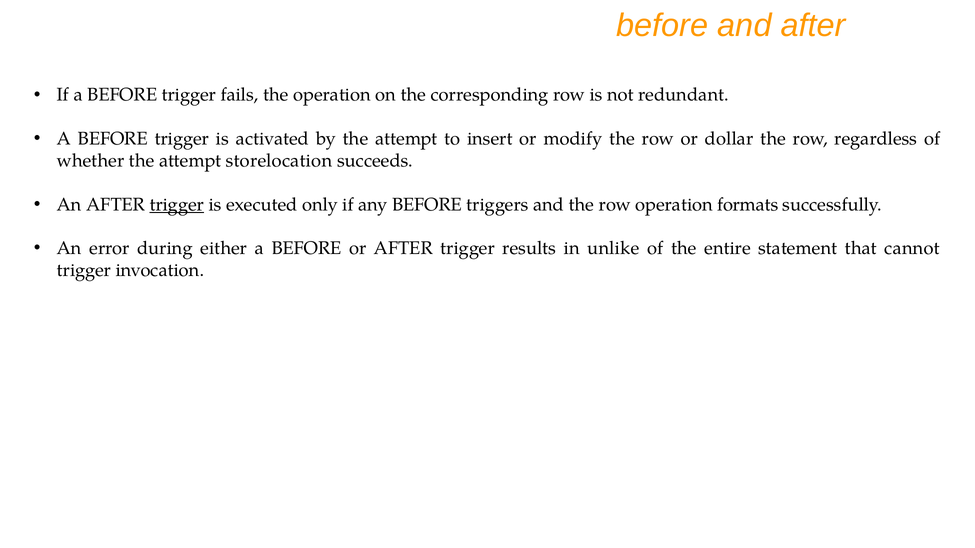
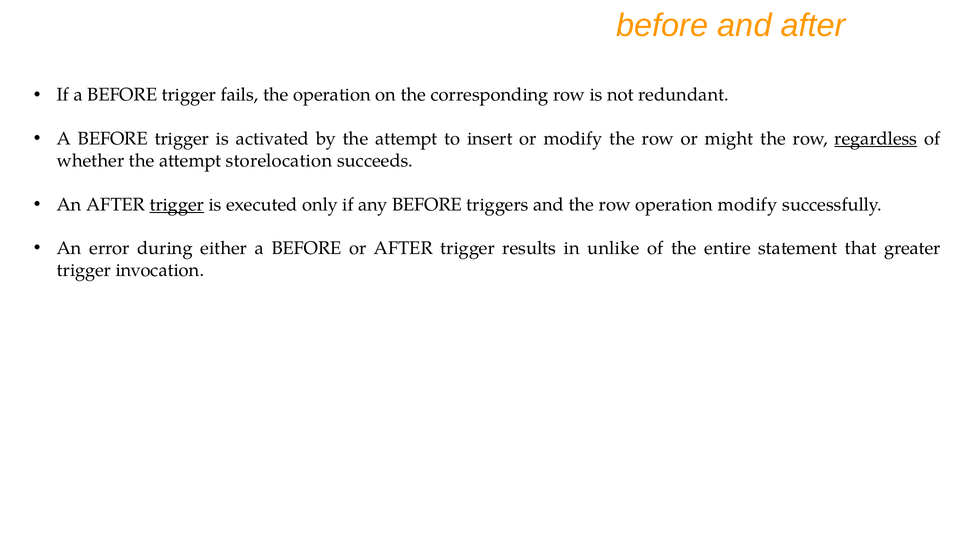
dollar: dollar -> might
regardless underline: none -> present
operation formats: formats -> modify
cannot: cannot -> greater
